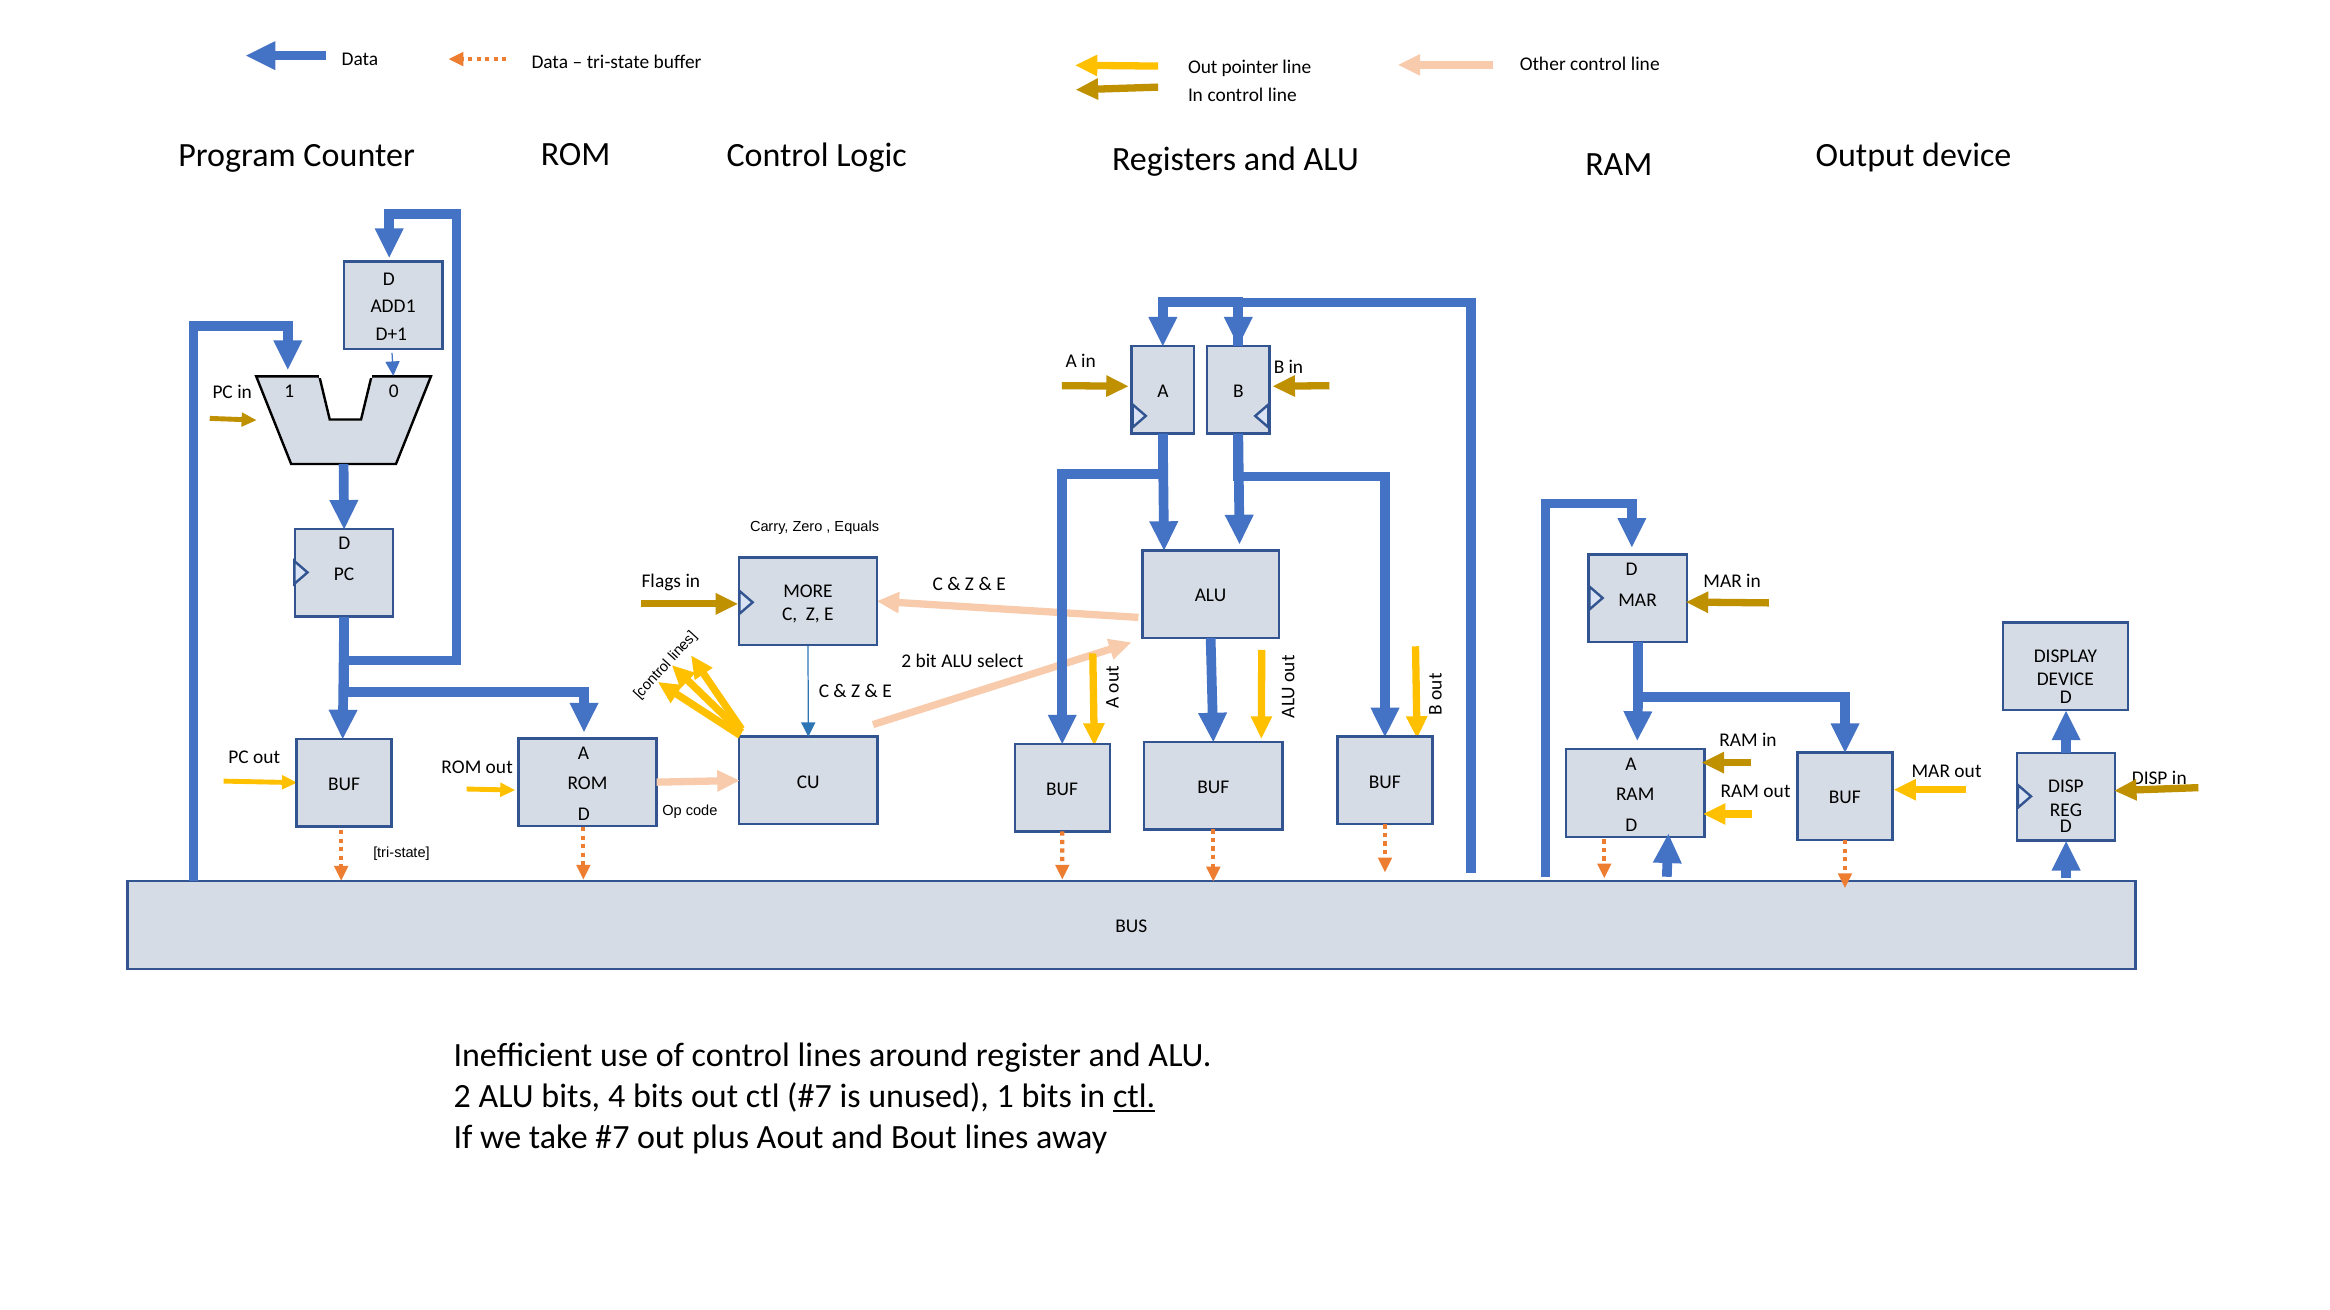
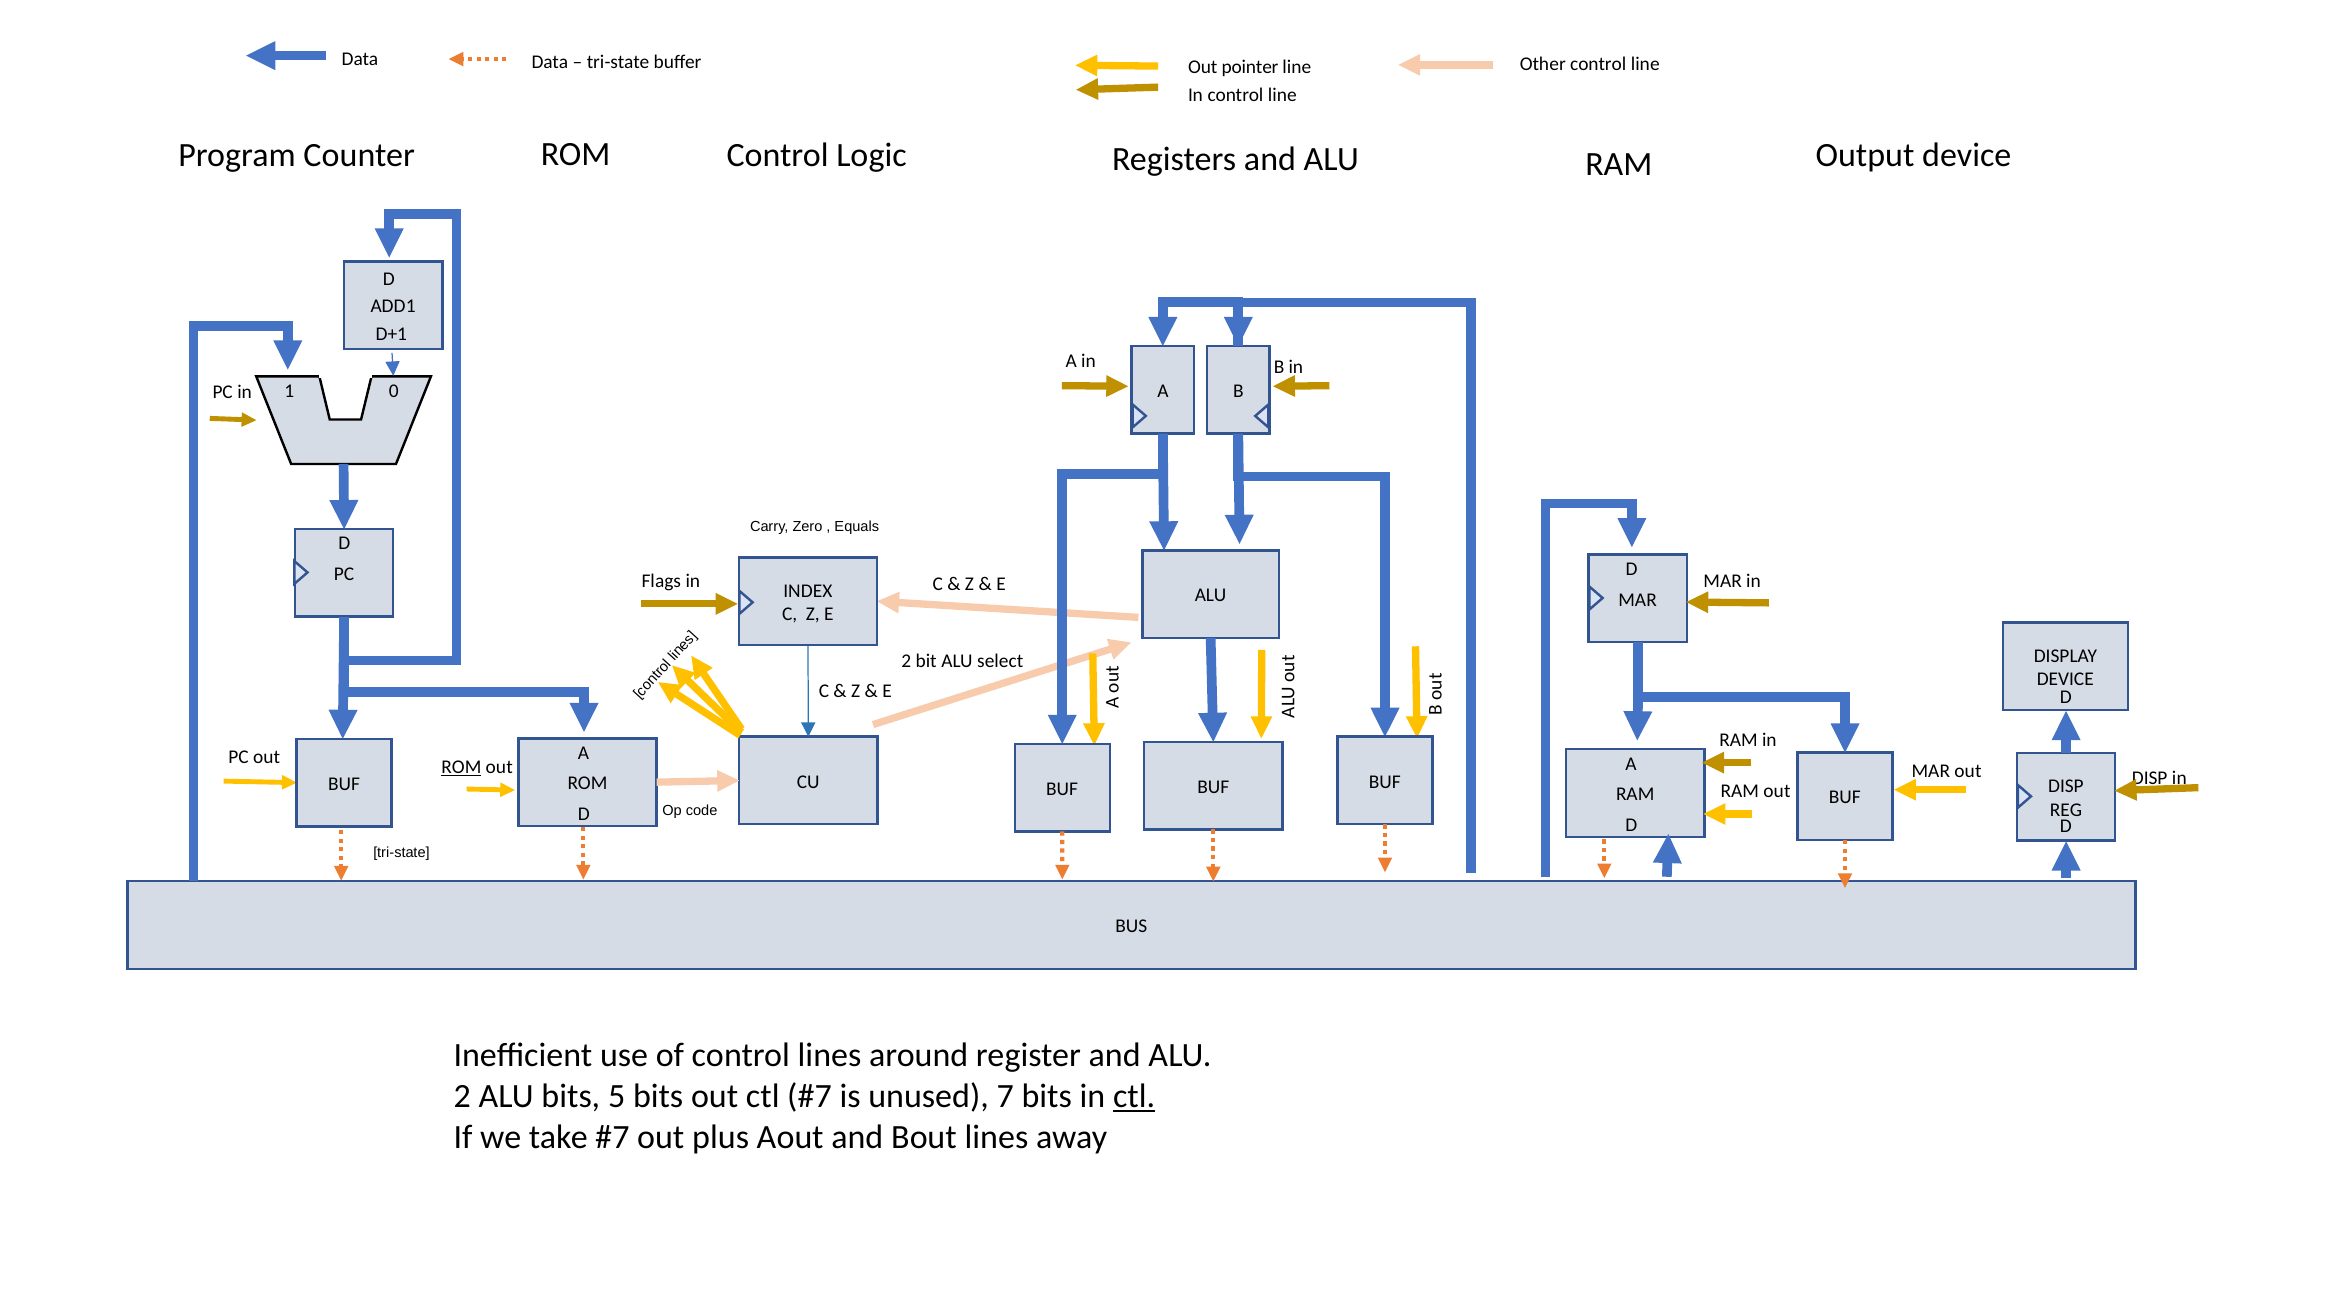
MORE: MORE -> INDEX
ROM at (461, 768) underline: none -> present
4: 4 -> 5
unused 1: 1 -> 7
